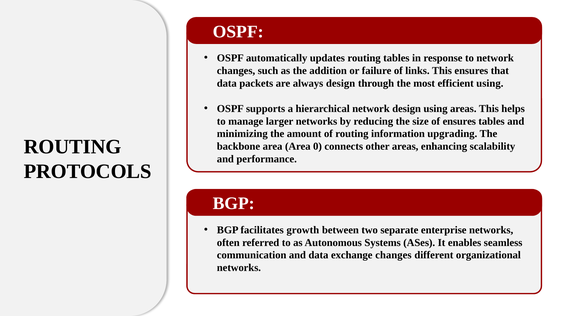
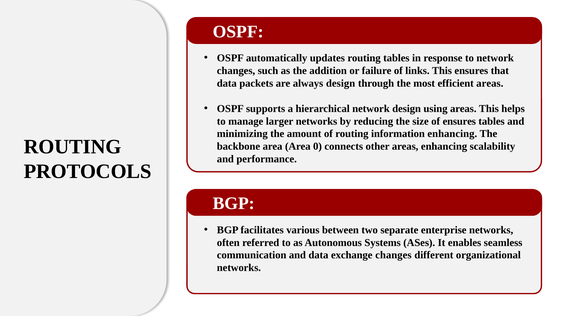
efficient using: using -> areas
information upgrading: upgrading -> enhancing
growth: growth -> various
